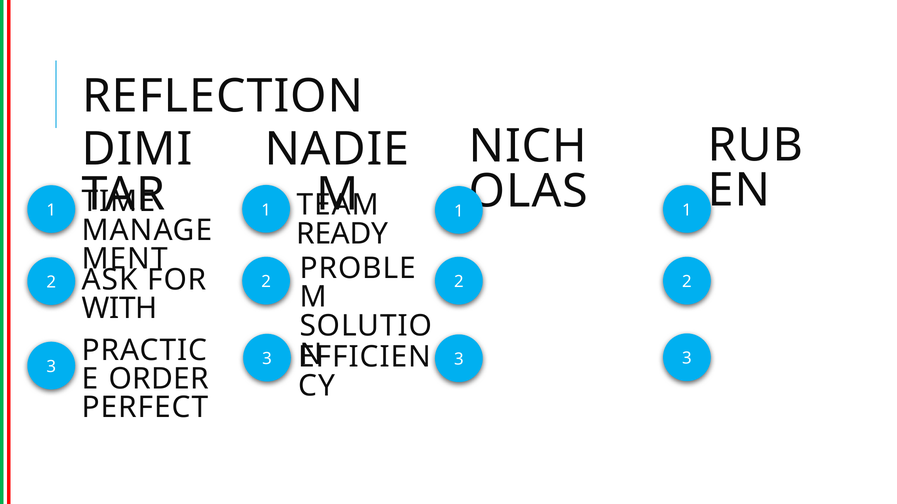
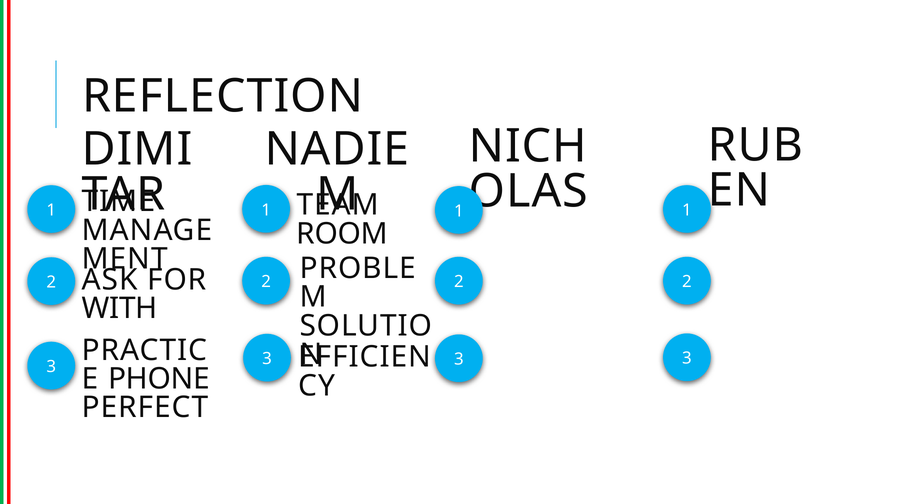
READY: READY -> ROOM
ORDER: ORDER -> PHONE
